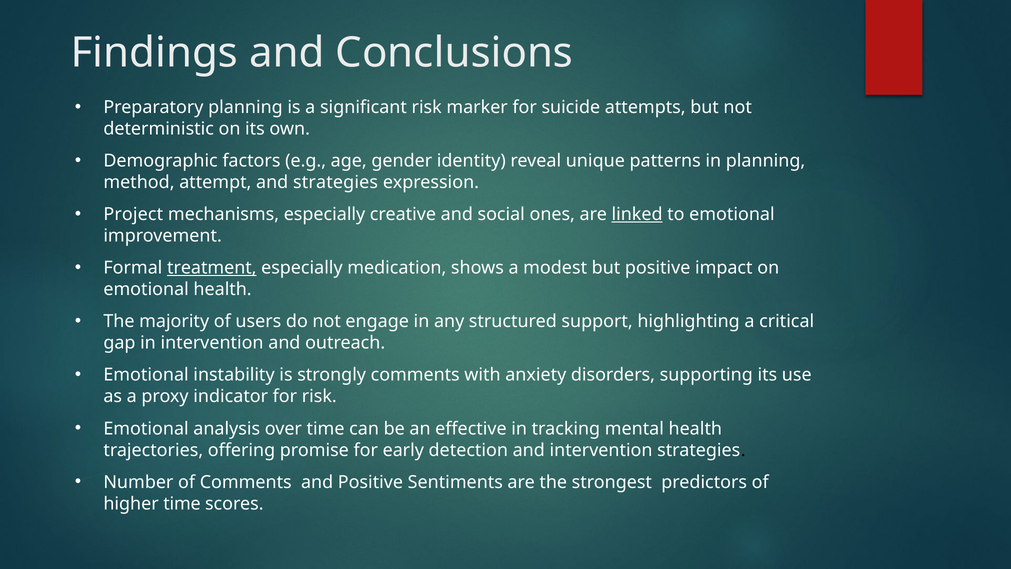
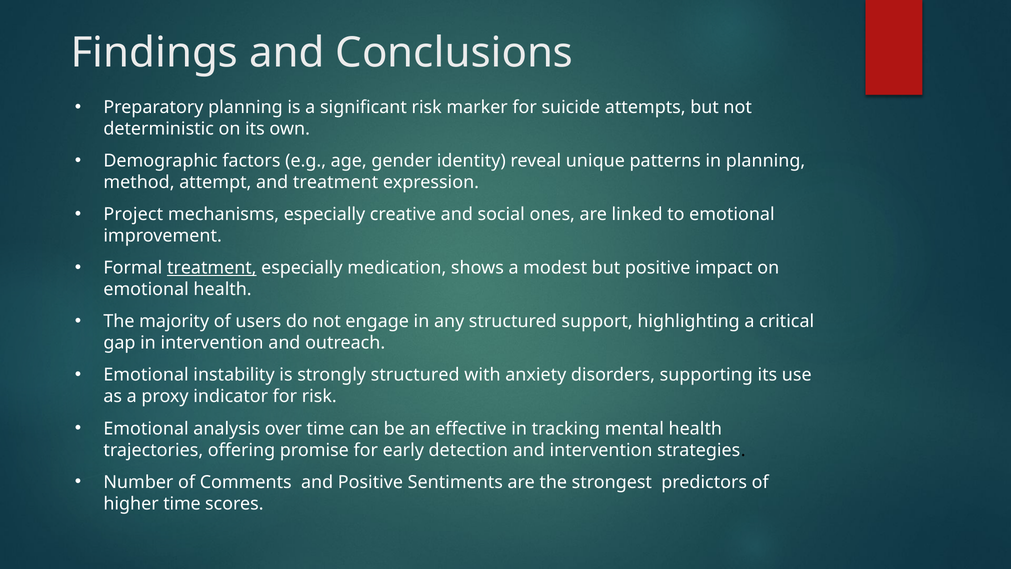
and strategies: strategies -> treatment
linked underline: present -> none
strongly comments: comments -> structured
